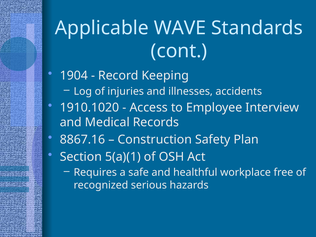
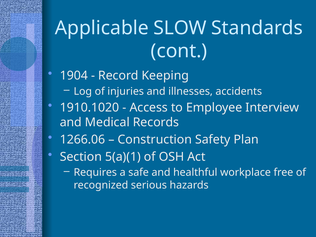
WAVE: WAVE -> SLOW
8867.16: 8867.16 -> 1266.06
